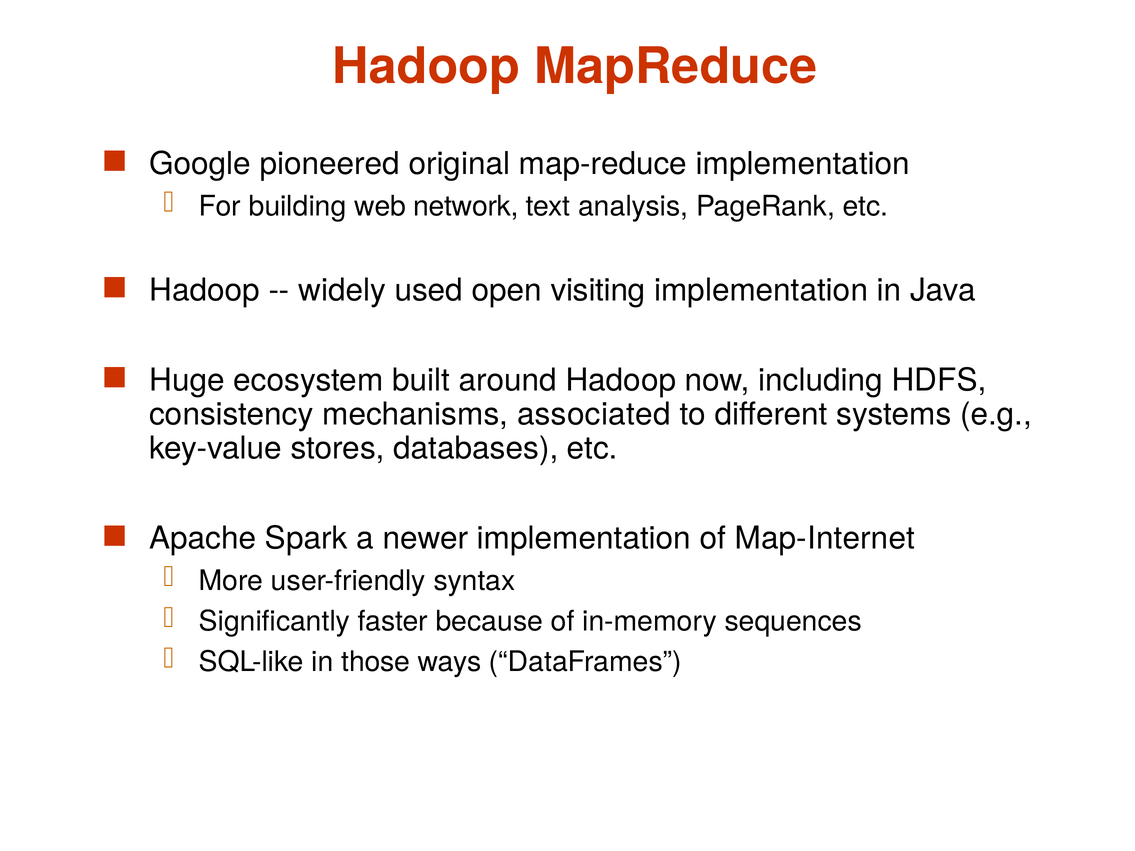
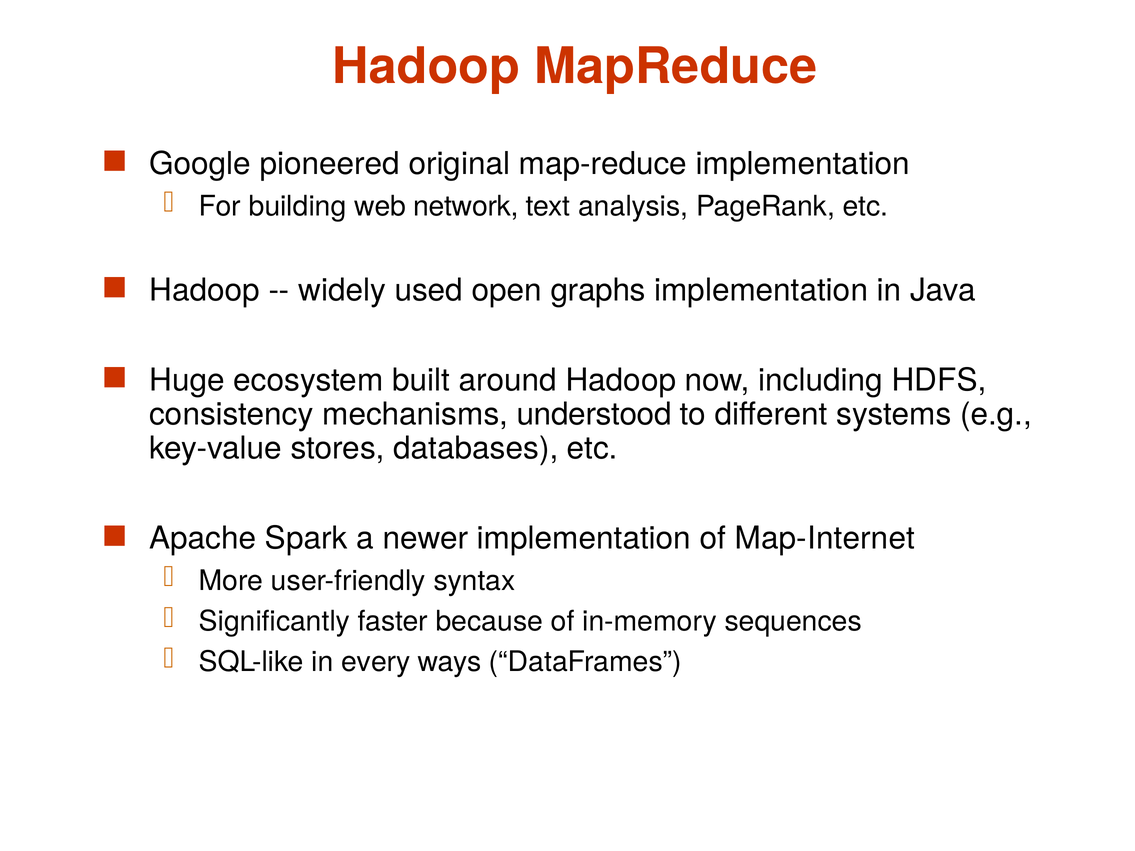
visiting: visiting -> graphs
associated: associated -> understood
those: those -> every
